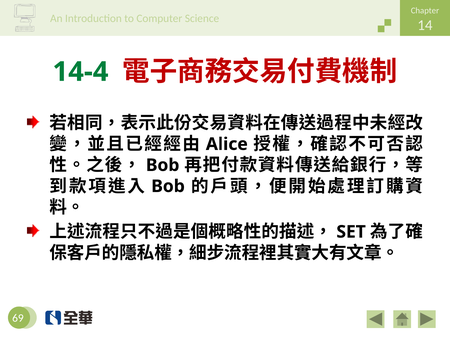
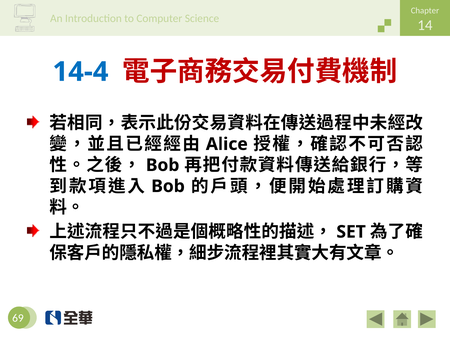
14-4 colour: green -> blue
